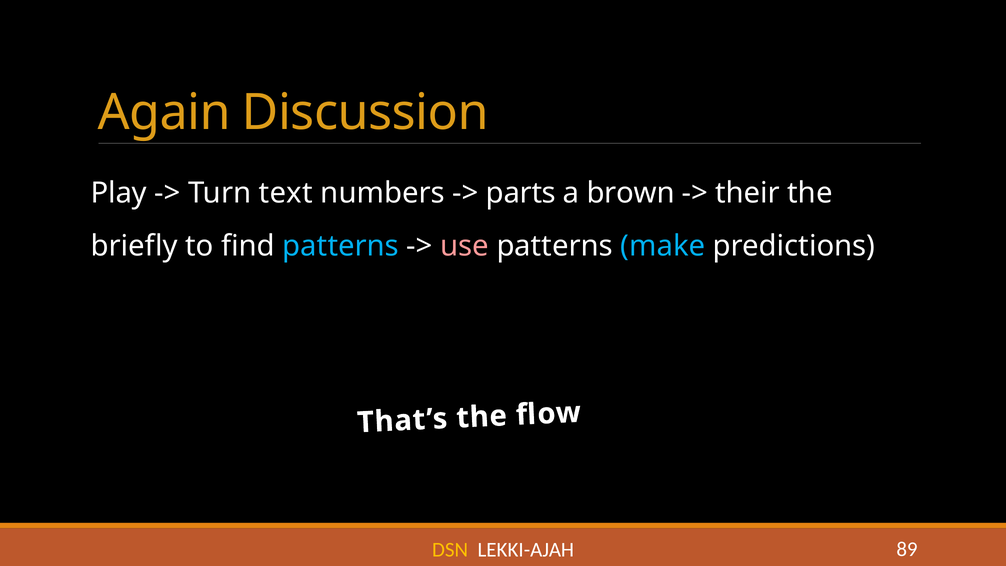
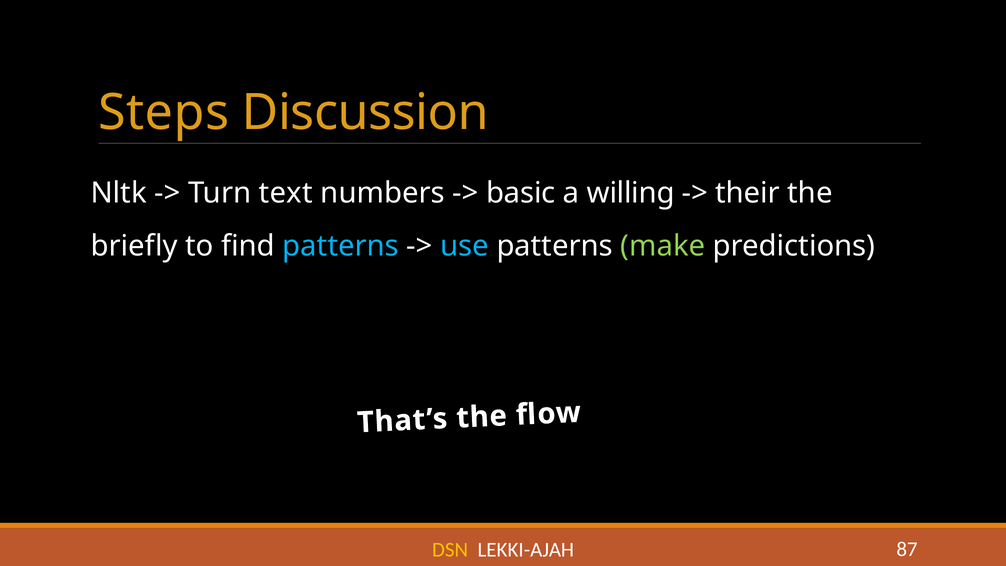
Again: Again -> Steps
Play: Play -> Nltk
parts: parts -> basic
brown: brown -> willing
use colour: pink -> light blue
make colour: light blue -> light green
89: 89 -> 87
